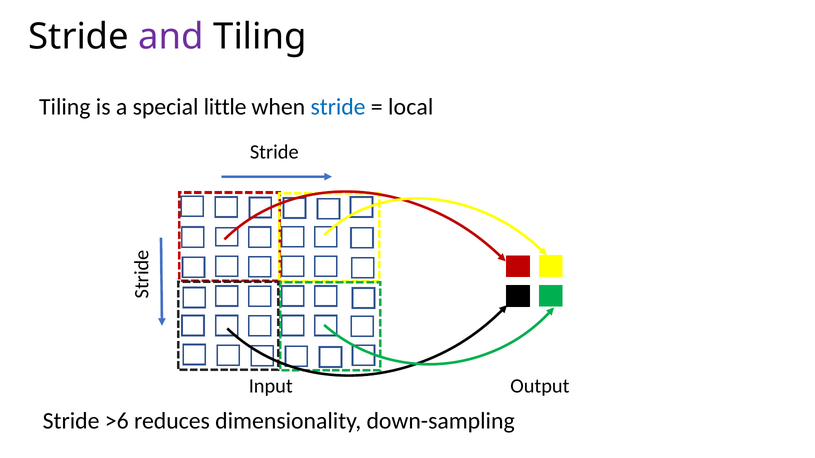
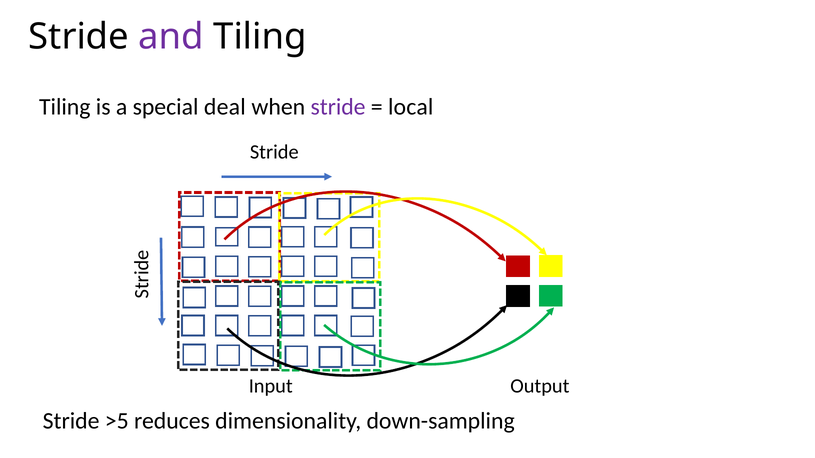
little: little -> deal
stride at (338, 107) colour: blue -> purple
>6: >6 -> >5
